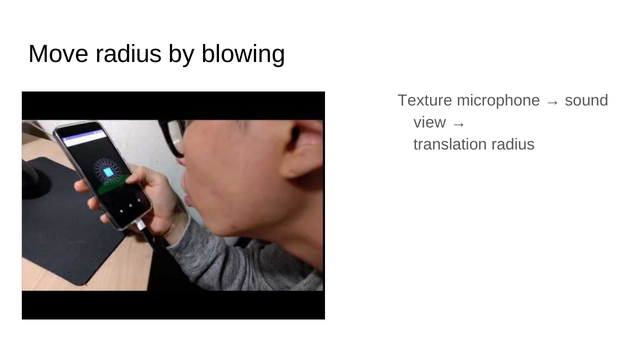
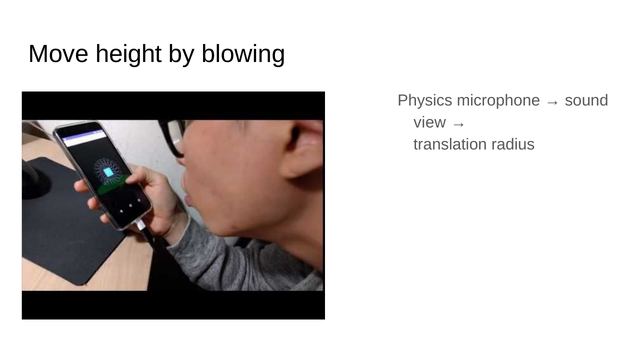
Move radius: radius -> height
Texture: Texture -> Physics
